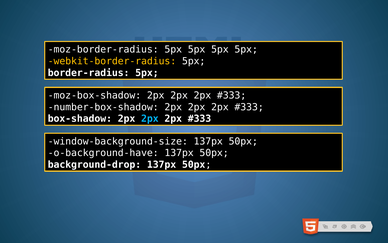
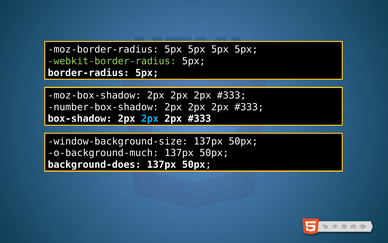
webkit-border-radius colour: yellow -> light green
o-background-have: o-background-have -> o-background-much
background-drop: background-drop -> background-does
